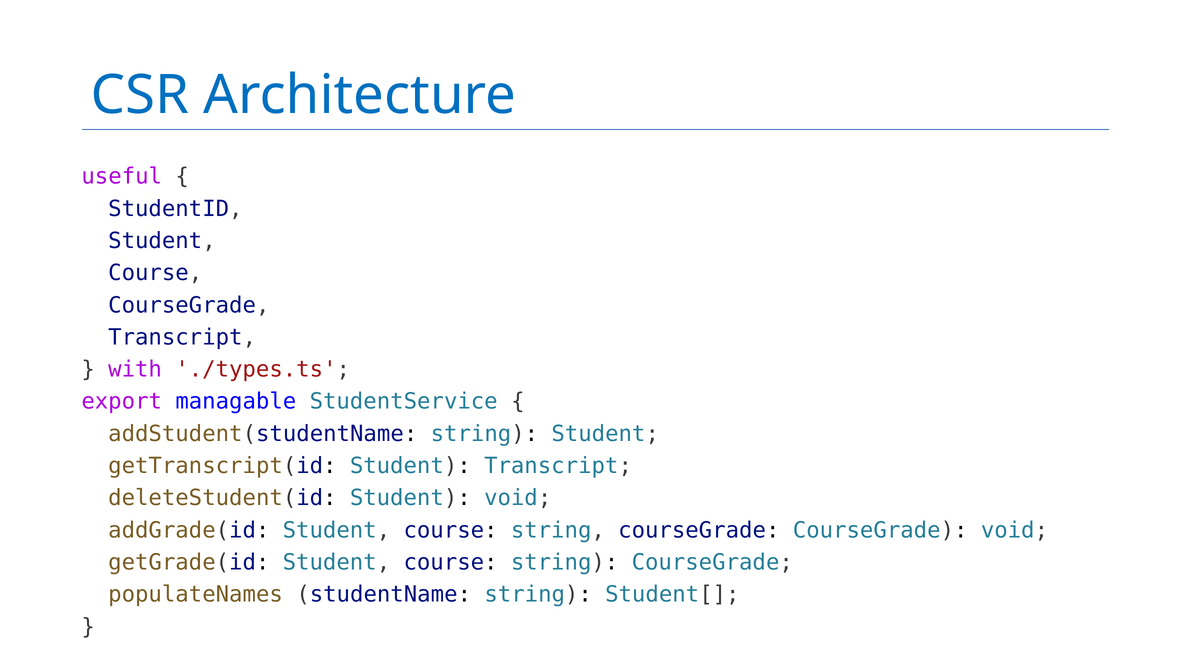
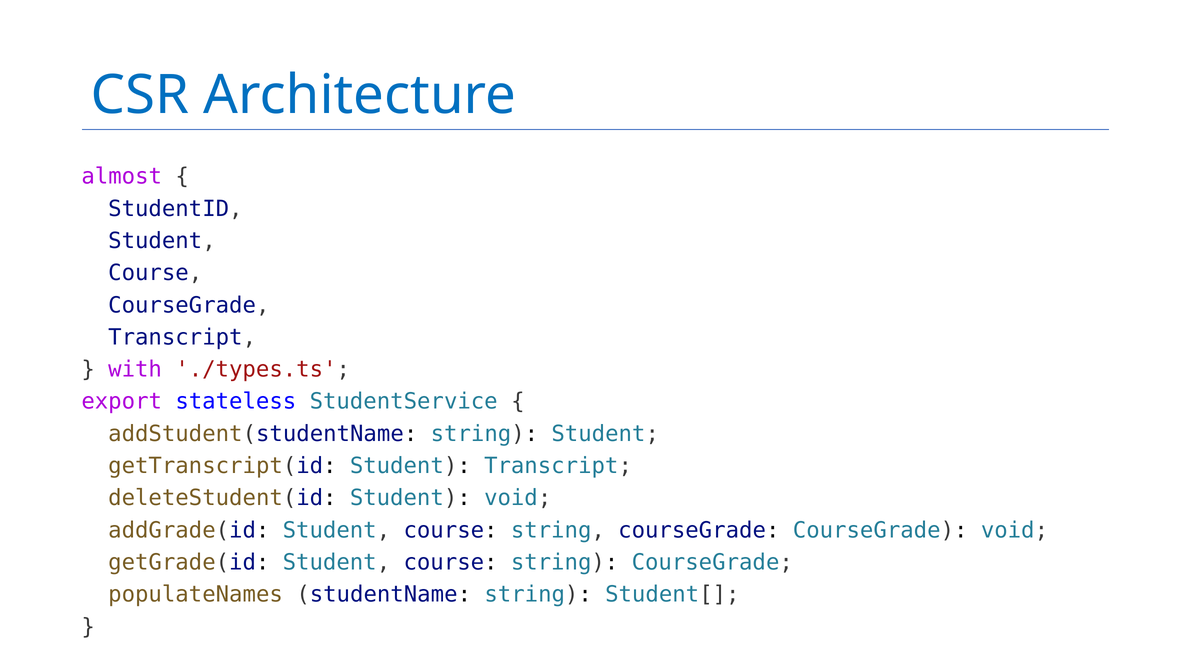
useful: useful -> almost
managable: managable -> stateless
